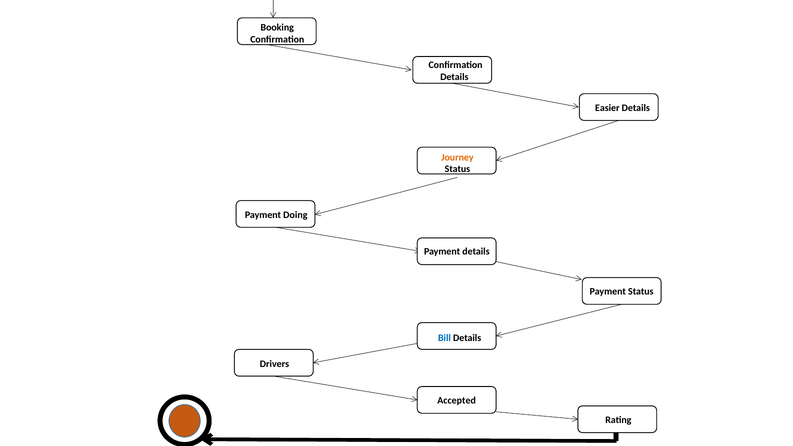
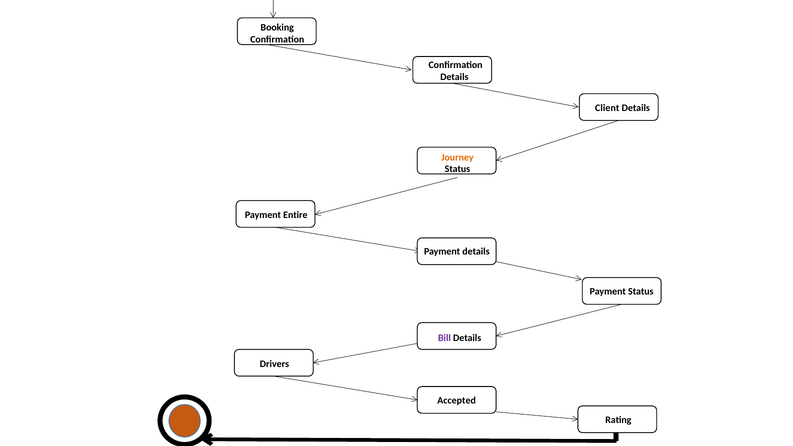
Easier: Easier -> Client
Doing: Doing -> Entire
Bill colour: blue -> purple
